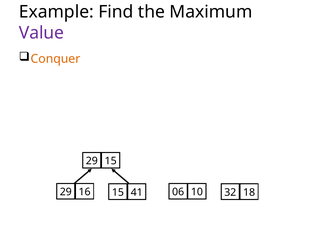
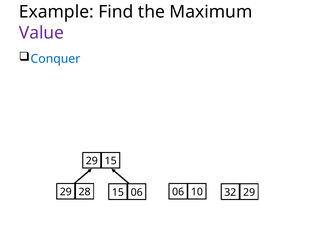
Conquer colour: orange -> blue
16: 16 -> 28
15 41: 41 -> 06
32 18: 18 -> 29
